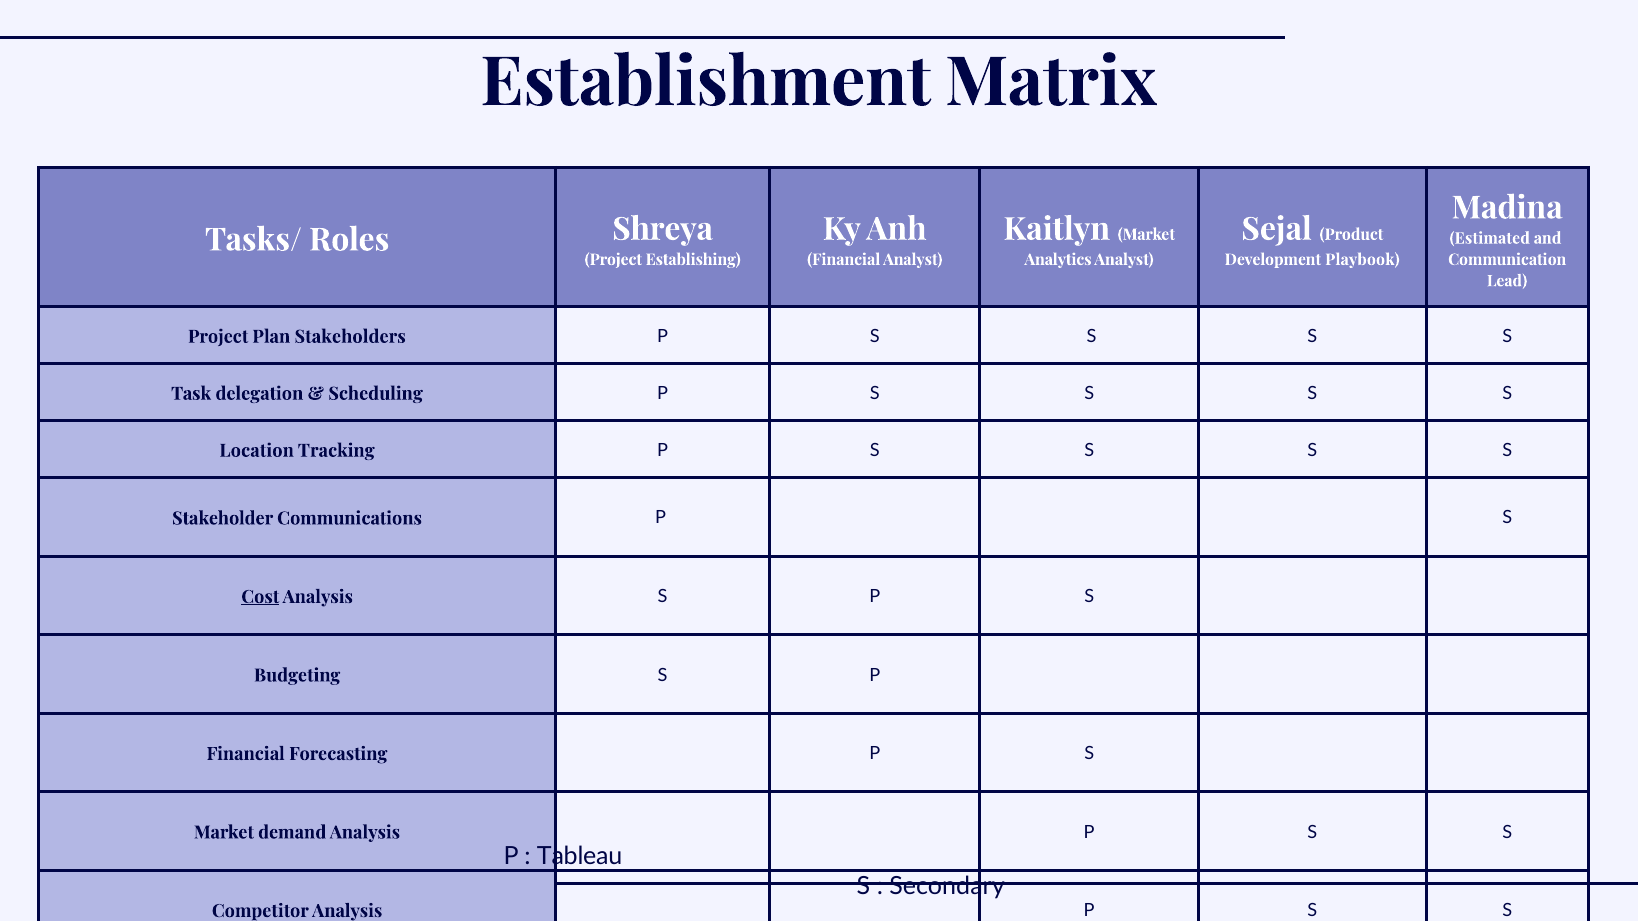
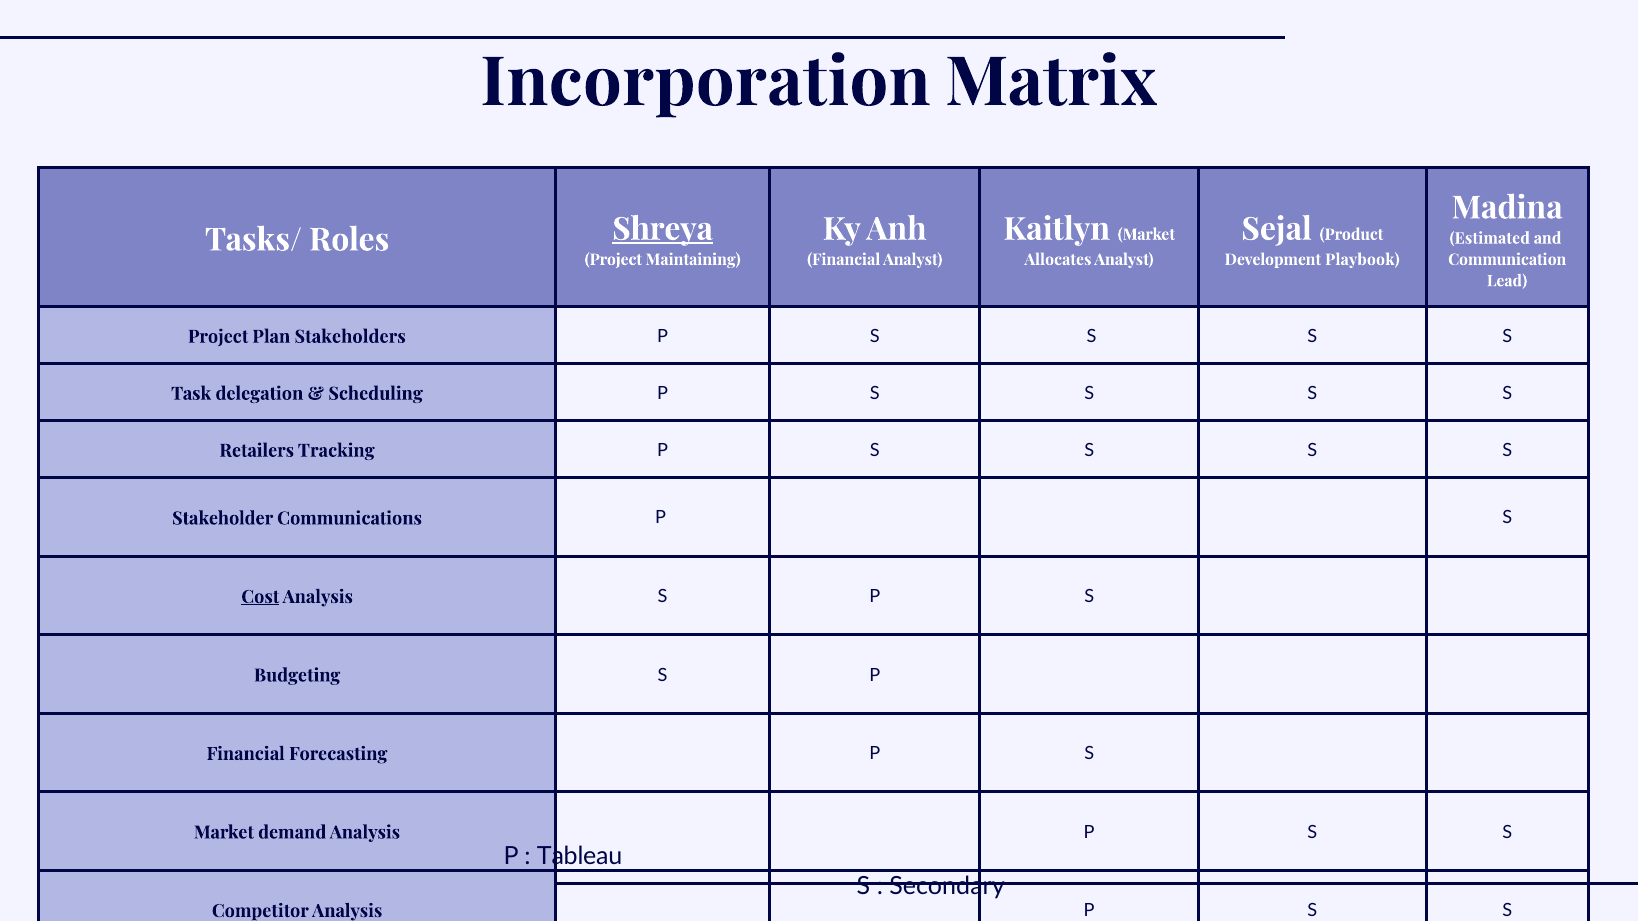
Establishment: Establishment -> Incorporation
Shreya underline: none -> present
Establishing: Establishing -> Maintaining
Analytics: Analytics -> Allocates
Location: Location -> Retailers
